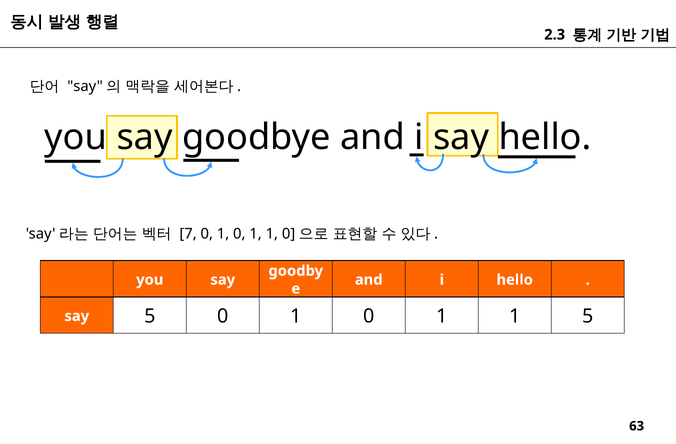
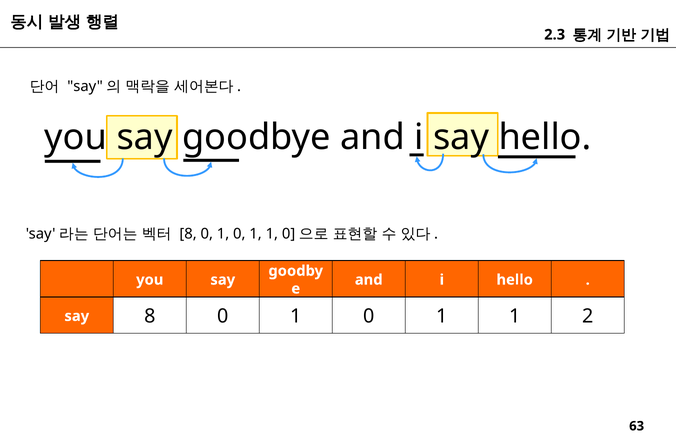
7 at (188, 234): 7 -> 8
say 5: 5 -> 8
1 5: 5 -> 2
